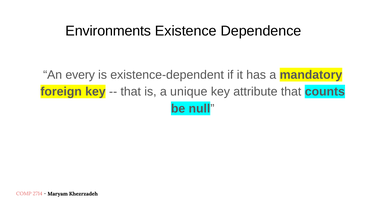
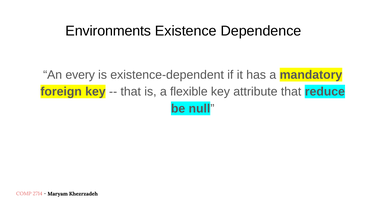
unique: unique -> flexible
counts: counts -> reduce
